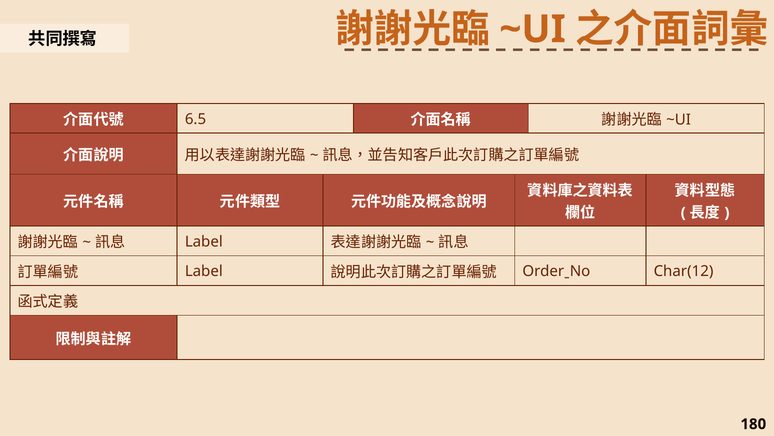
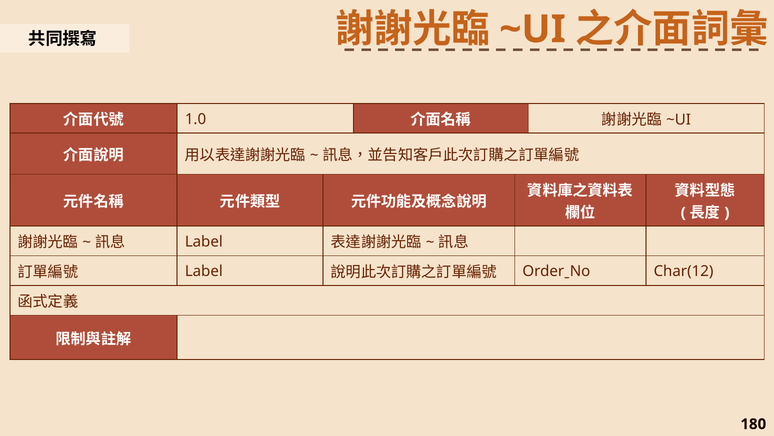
6.5: 6.5 -> 1.0
